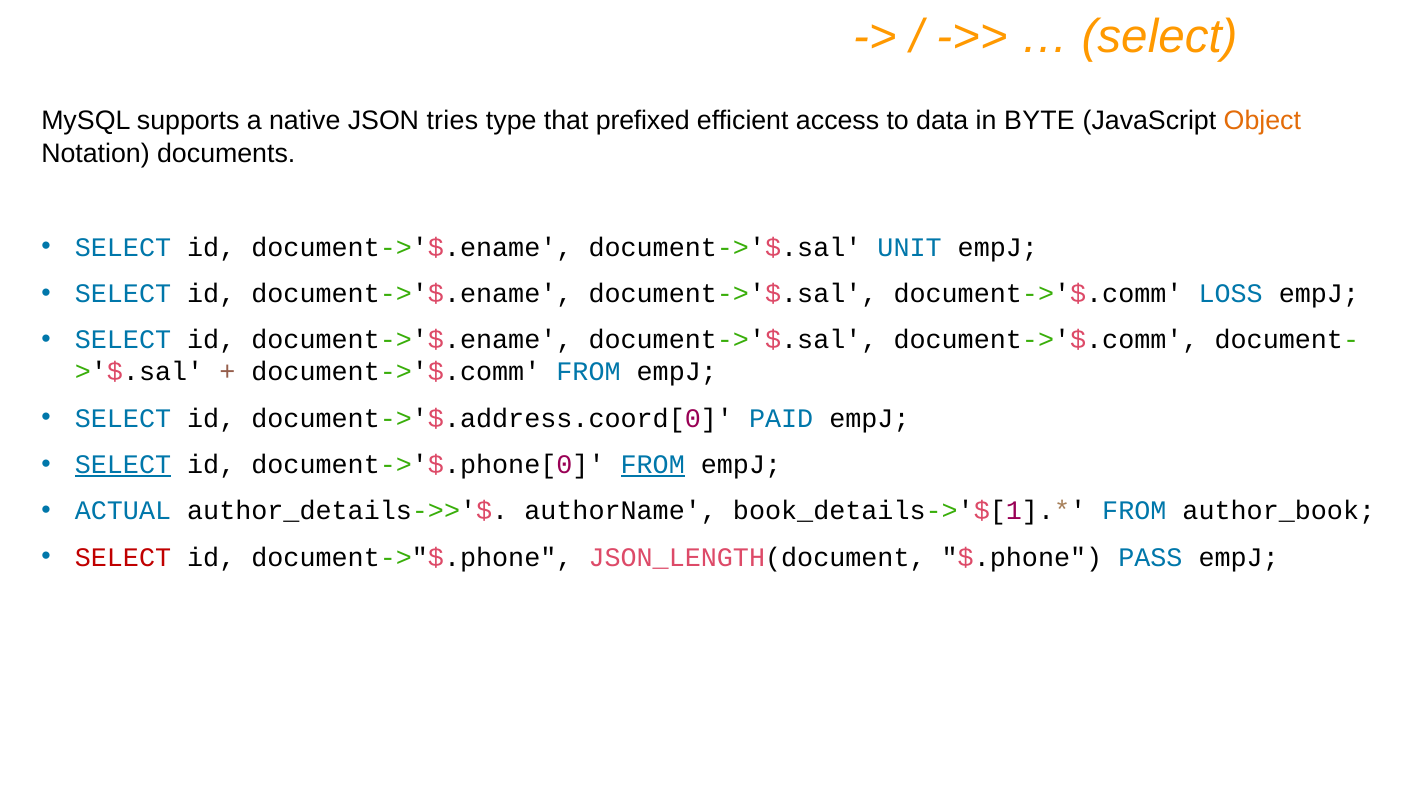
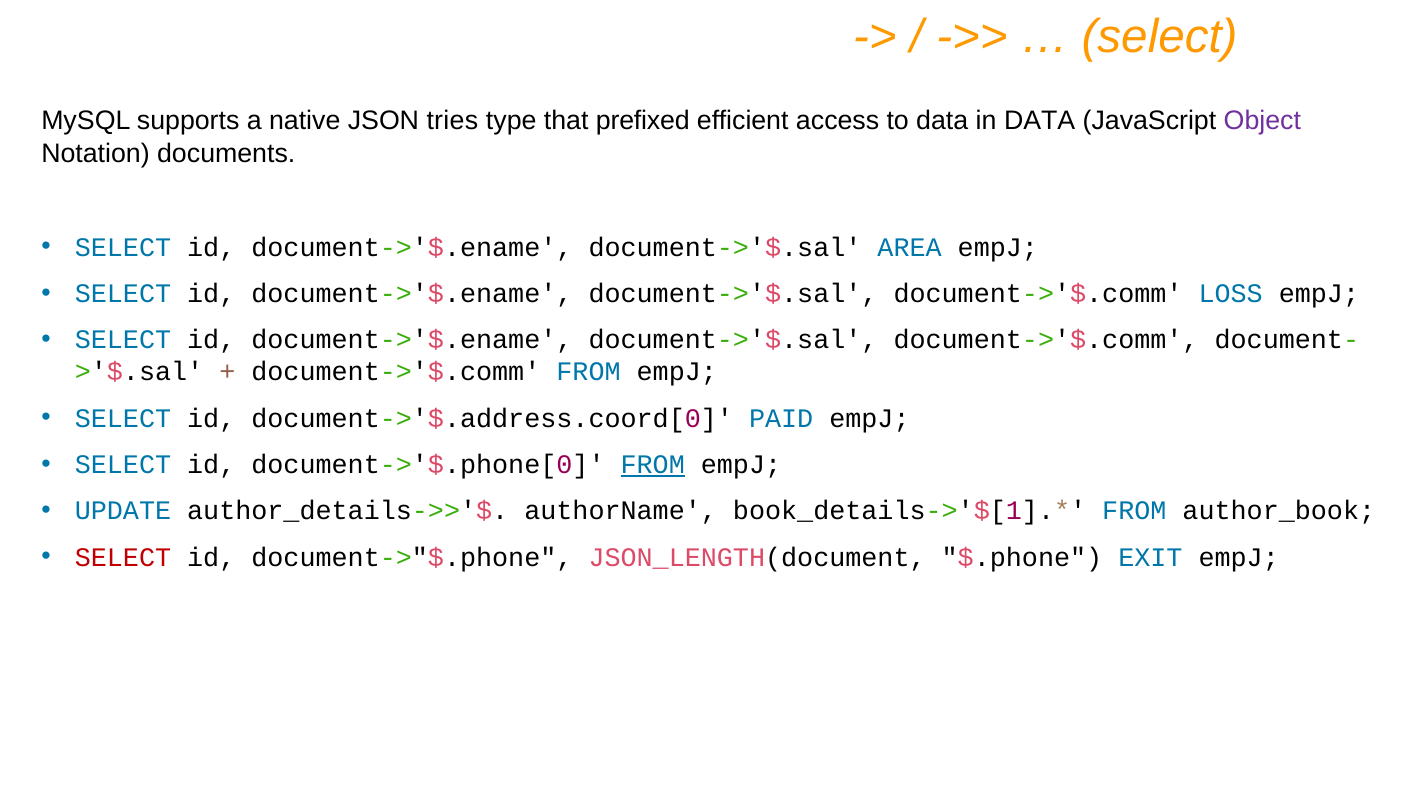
in BYTE: BYTE -> DATA
Object colour: orange -> purple
UNIT: UNIT -> AREA
SELECT at (123, 465) underline: present -> none
ACTUAL: ACTUAL -> UPDATE
PASS: PASS -> EXIT
